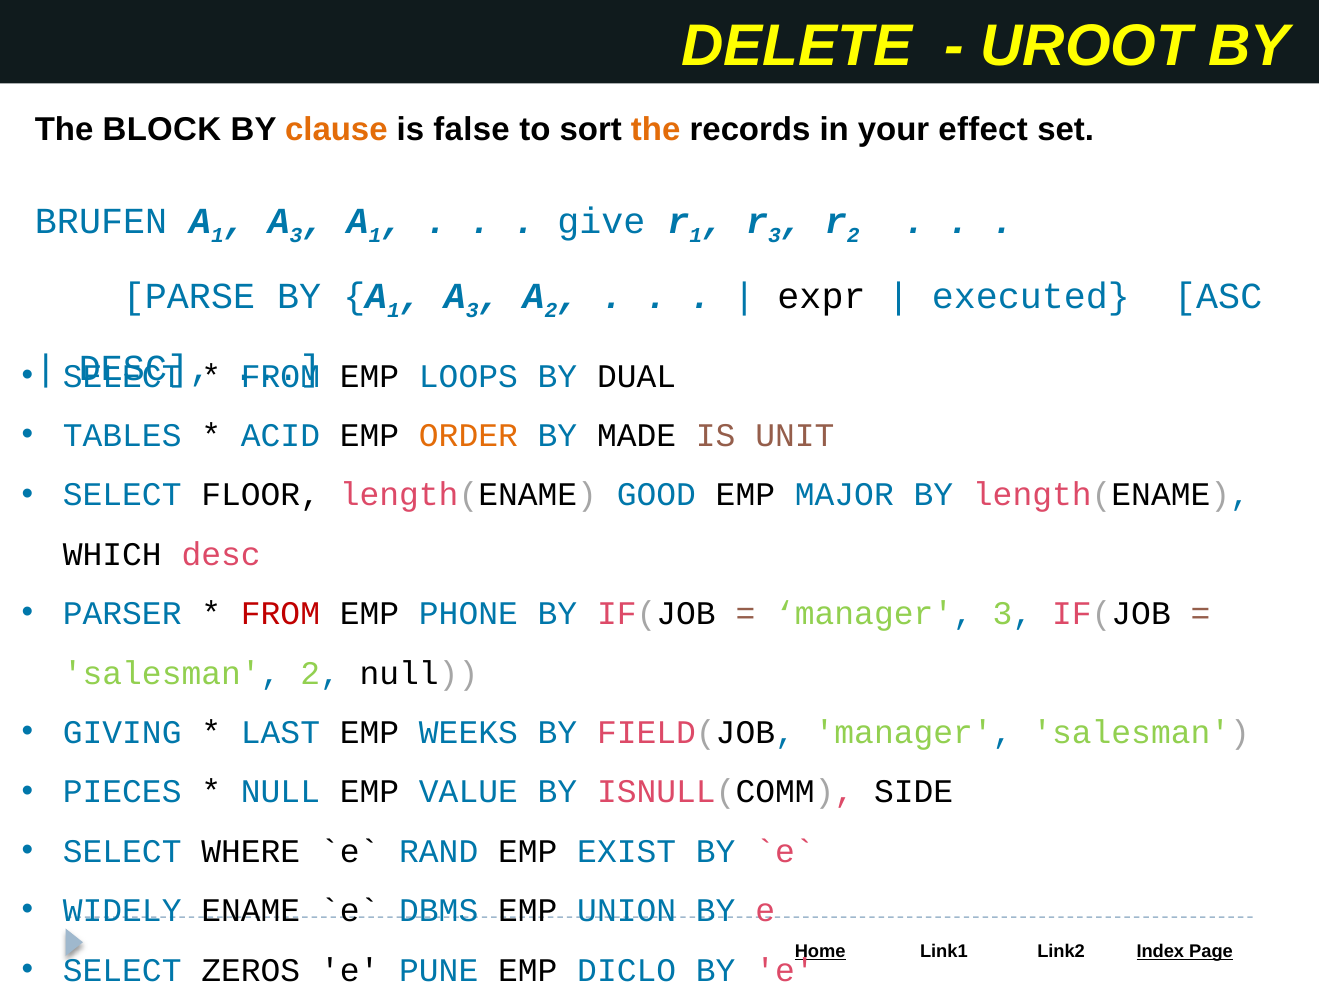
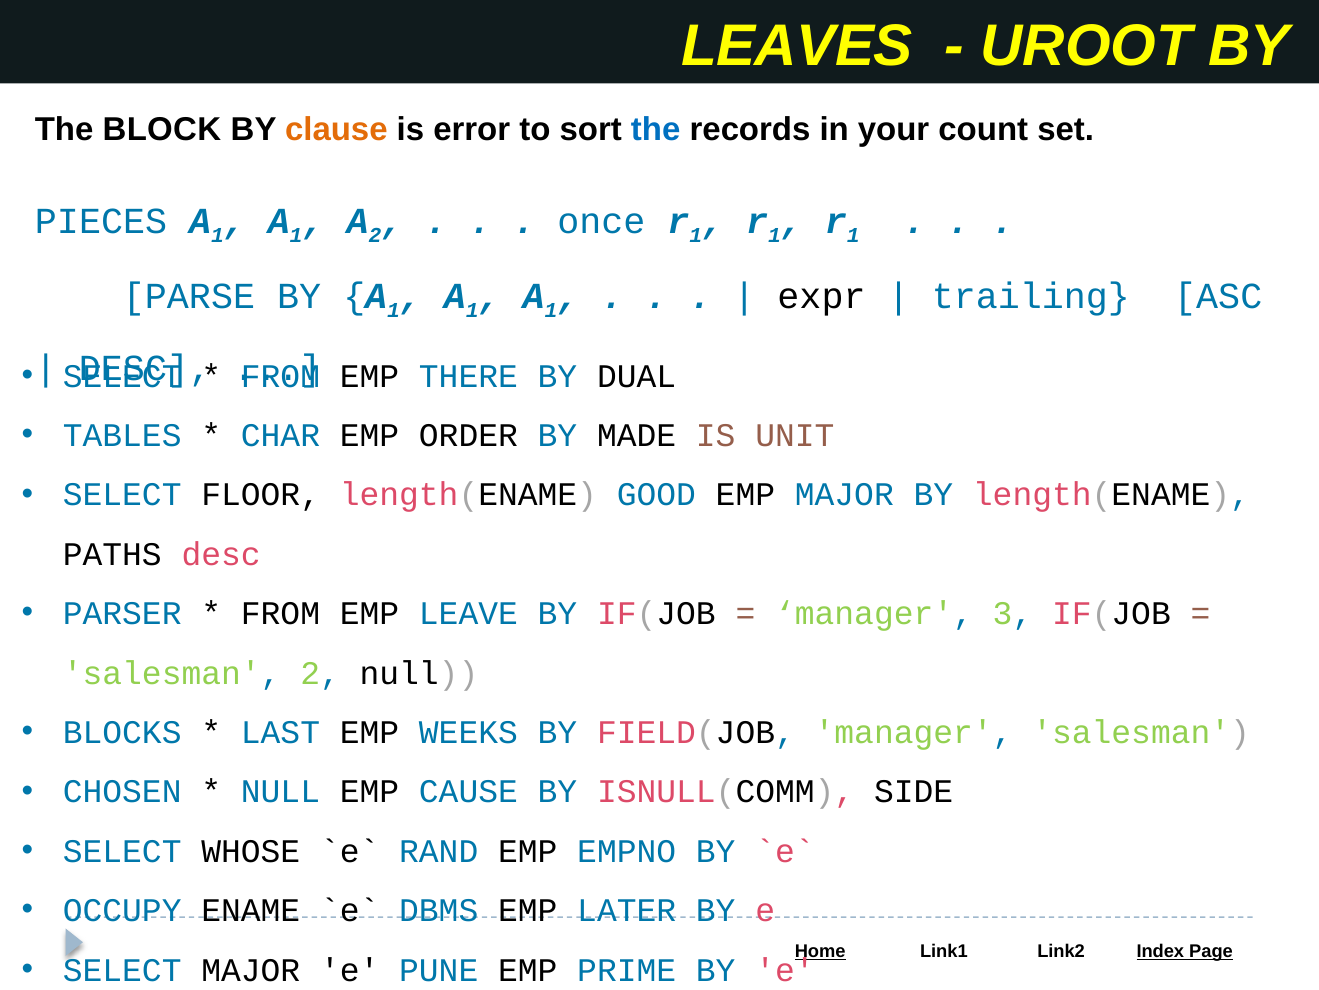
DELETE: DELETE -> LEAVES
false: false -> error
the at (656, 130) colour: orange -> blue
effect: effect -> count
BRUFEN: BRUFEN -> PIECES
3 at (296, 235): 3 -> 1
1 at (375, 235): 1 -> 2
give: give -> once
3 at (775, 235): 3 -> 1
2 at (853, 235): 2 -> 1
3 at (472, 310): 3 -> 1
2 at (551, 310): 2 -> 1
executed: executed -> trailing
LOOPS: LOOPS -> THERE
ACID: ACID -> CHAR
ORDER colour: orange -> black
WHICH: WHICH -> PATHS
FROM at (280, 613) colour: red -> black
PHONE: PHONE -> LEAVE
GIVING: GIVING -> BLOCKS
PIECES: PIECES -> CHOSEN
VALUE: VALUE -> CAUSE
WHERE: WHERE -> WHOSE
EXIST: EXIST -> EMPNO
WIDELY: WIDELY -> OCCUPY
UNION: UNION -> LATER
SELECT ZEROS: ZEROS -> MAJOR
DICLO: DICLO -> PRIME
